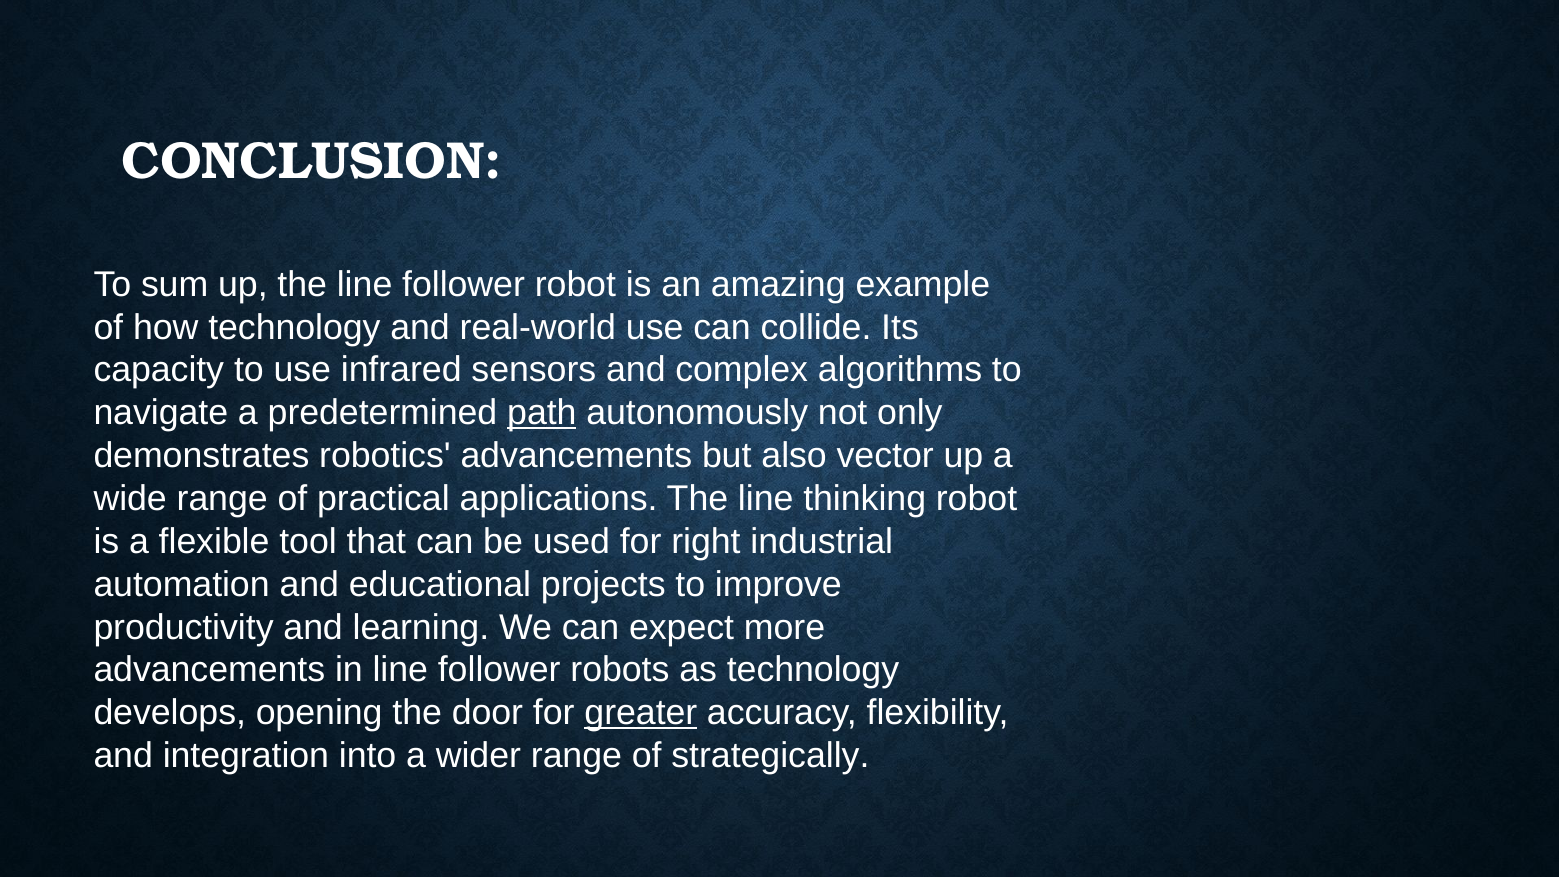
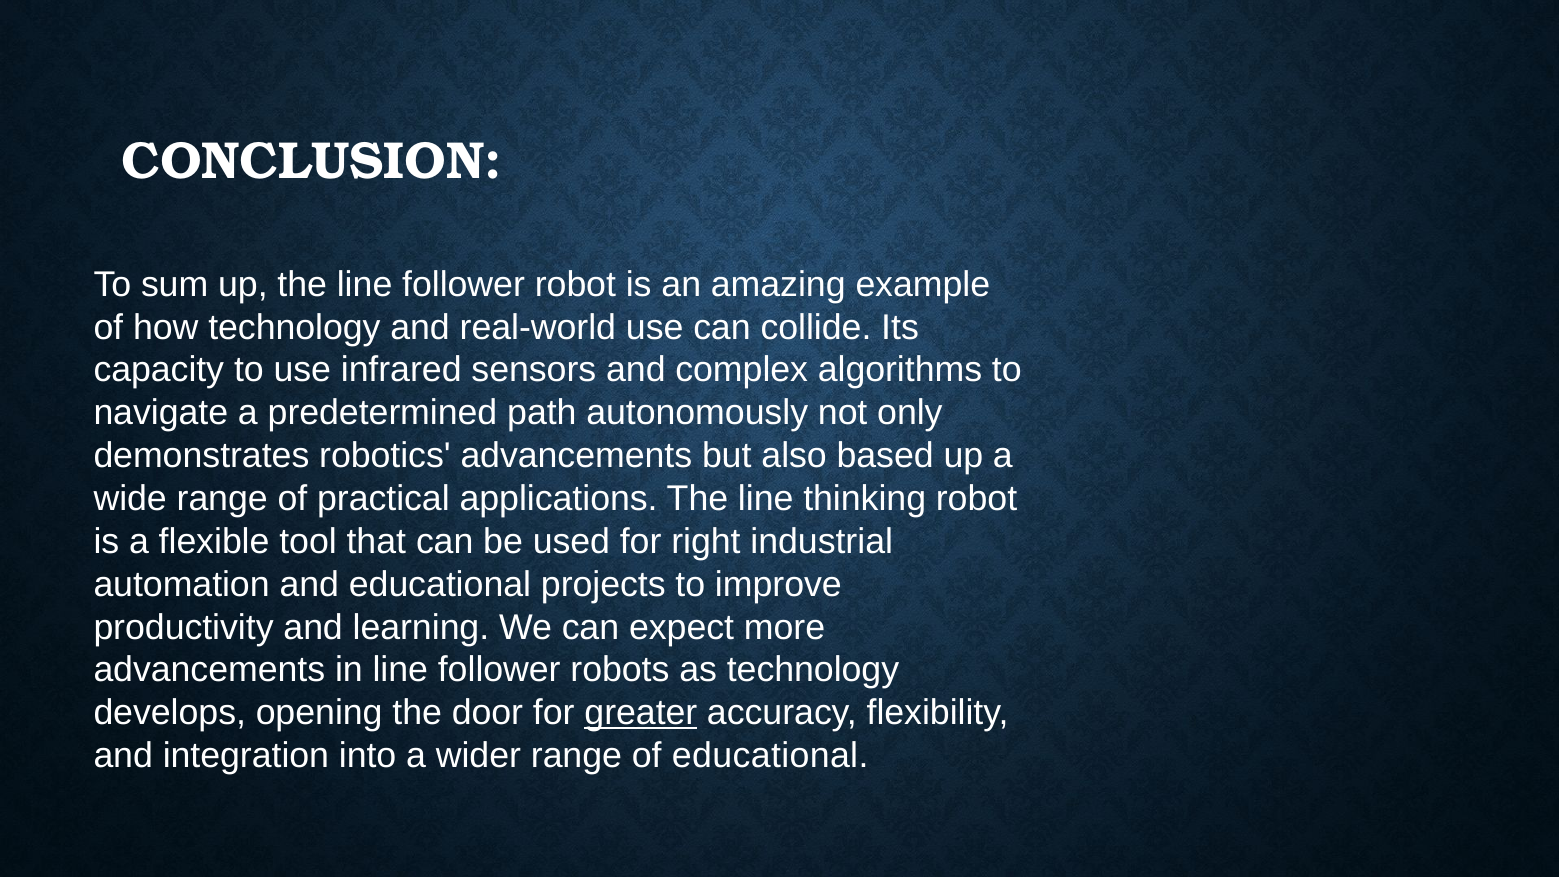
path underline: present -> none
vector: vector -> based
of strategically: strategically -> educational
